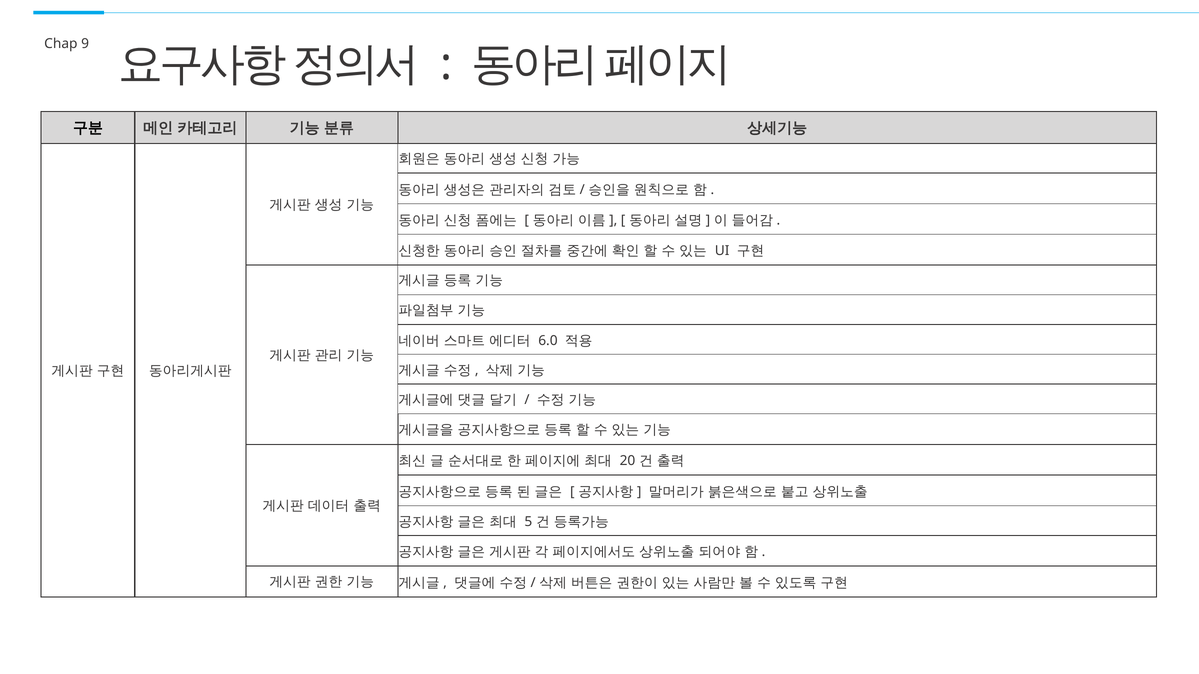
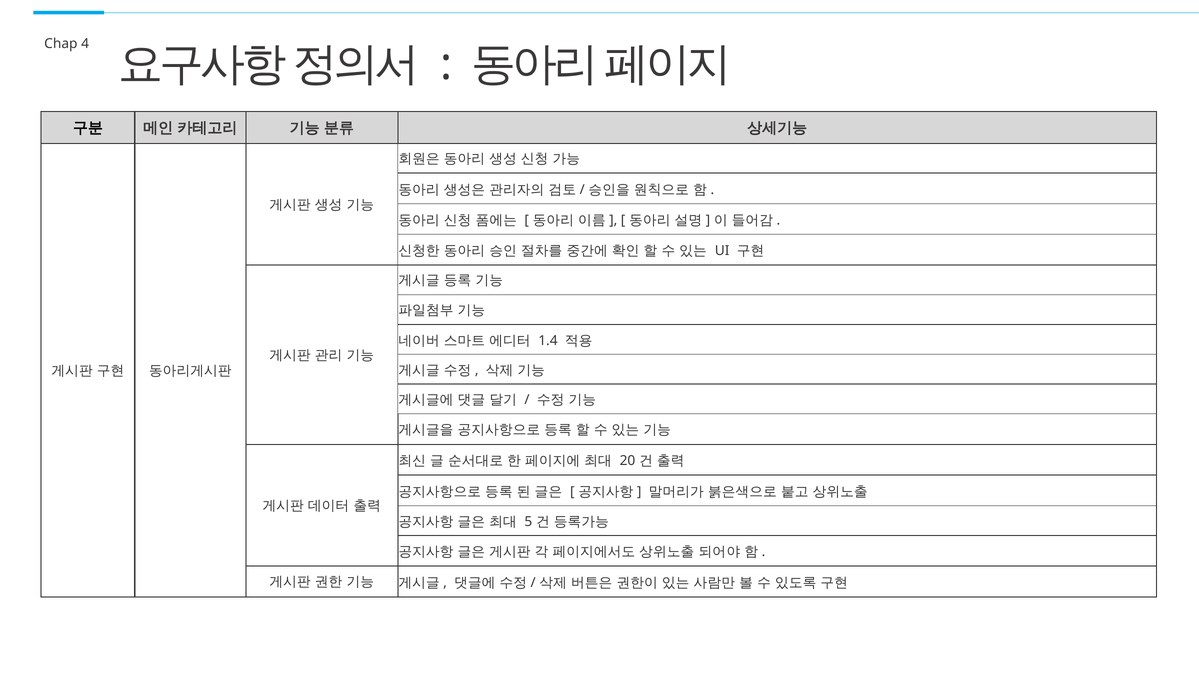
9: 9 -> 4
6.0: 6.0 -> 1.4
